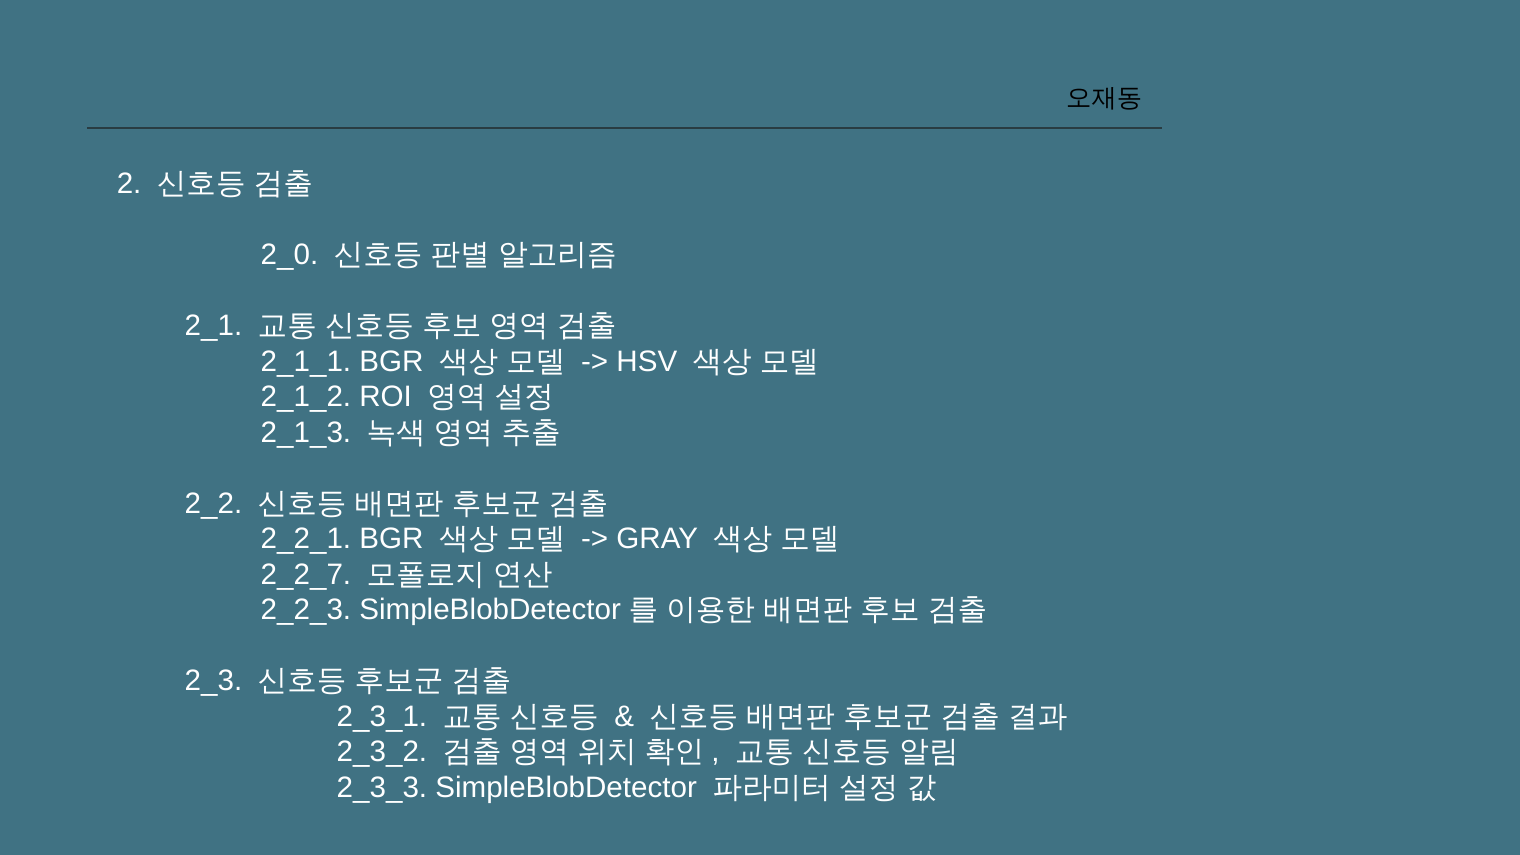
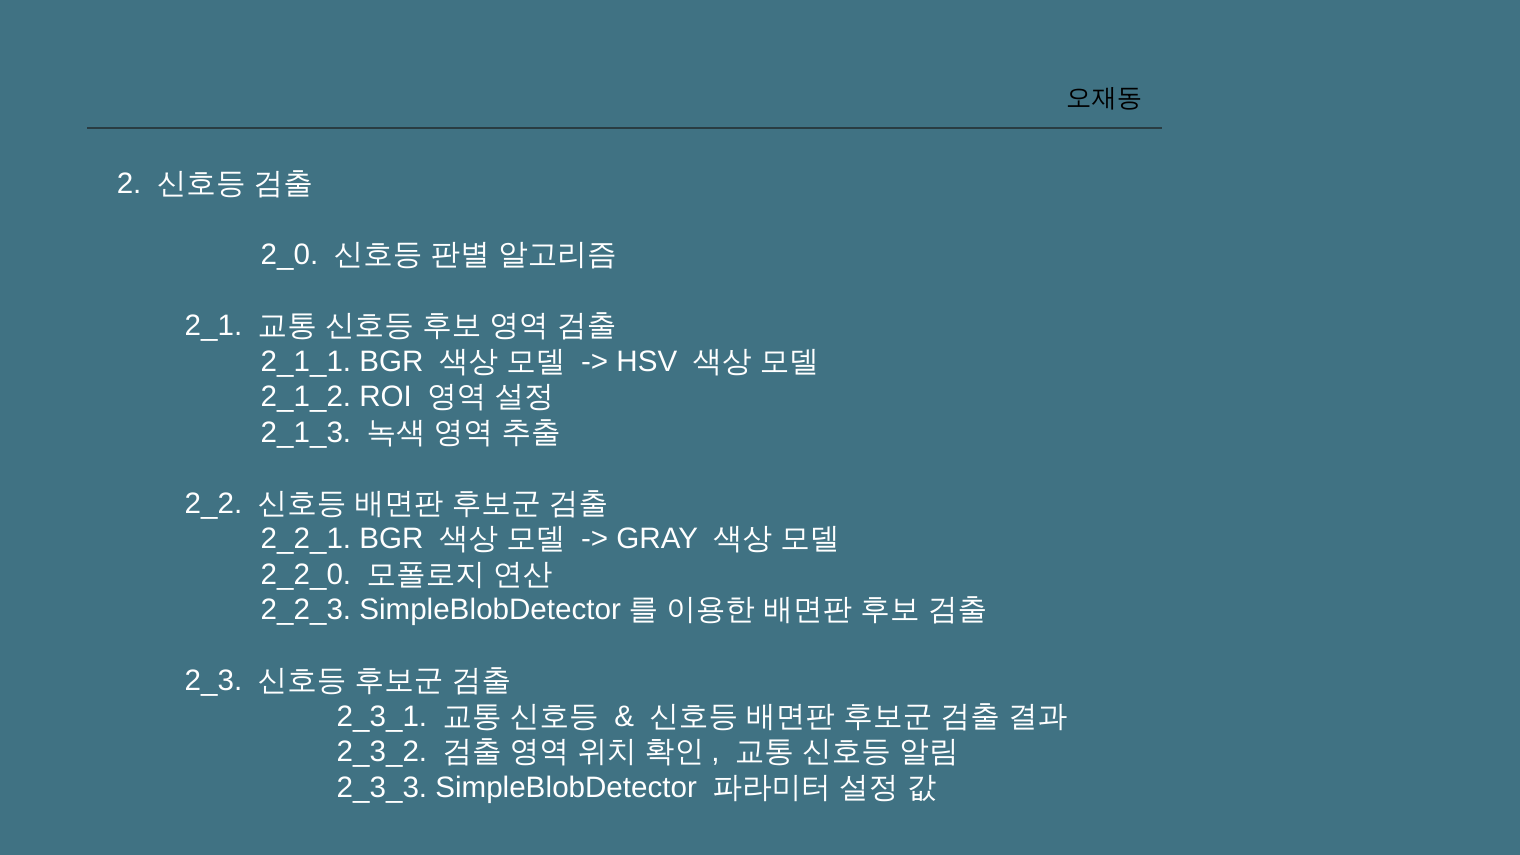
2_2_7: 2_2_7 -> 2_2_0
